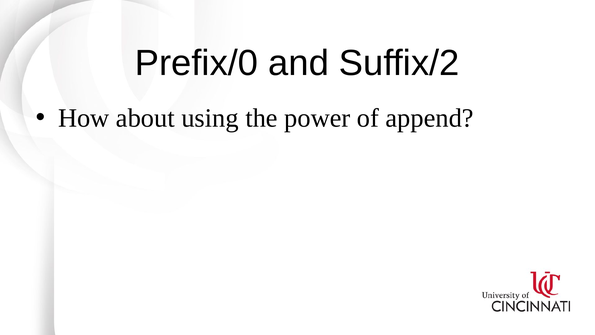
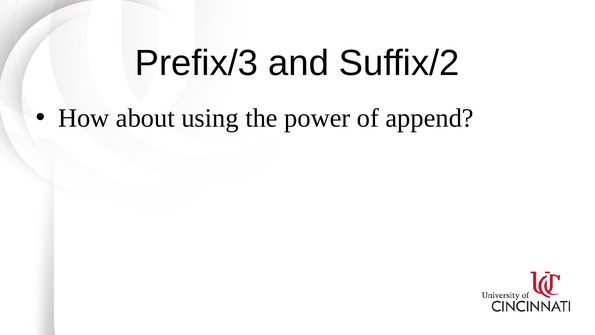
Prefix/0: Prefix/0 -> Prefix/3
